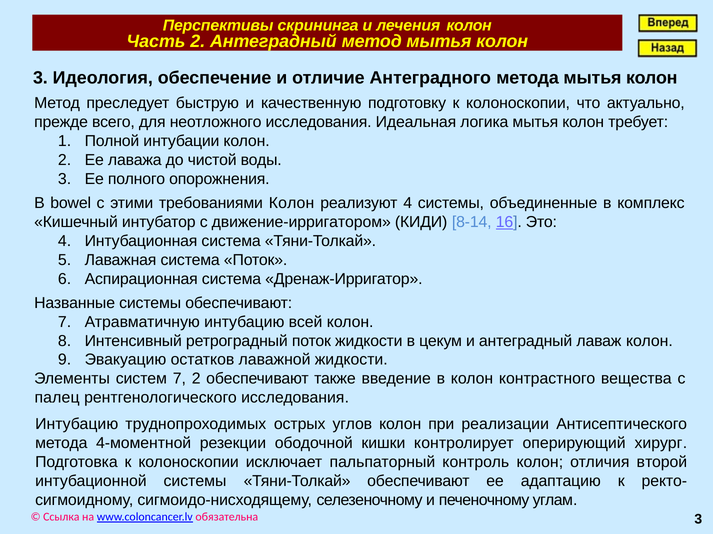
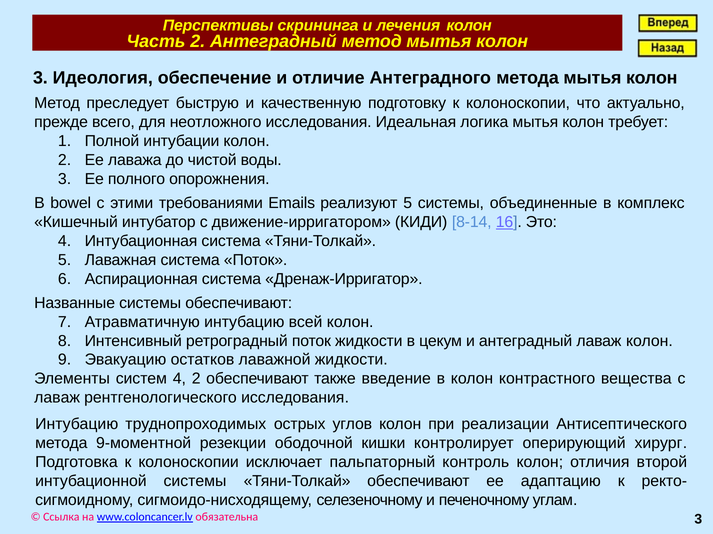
требованиями Колон: Колон -> Emails
реализуют 4: 4 -> 5
систем 7: 7 -> 4
палец at (57, 398): палец -> лаваж
4-моментной: 4-моментной -> 9-моментной
